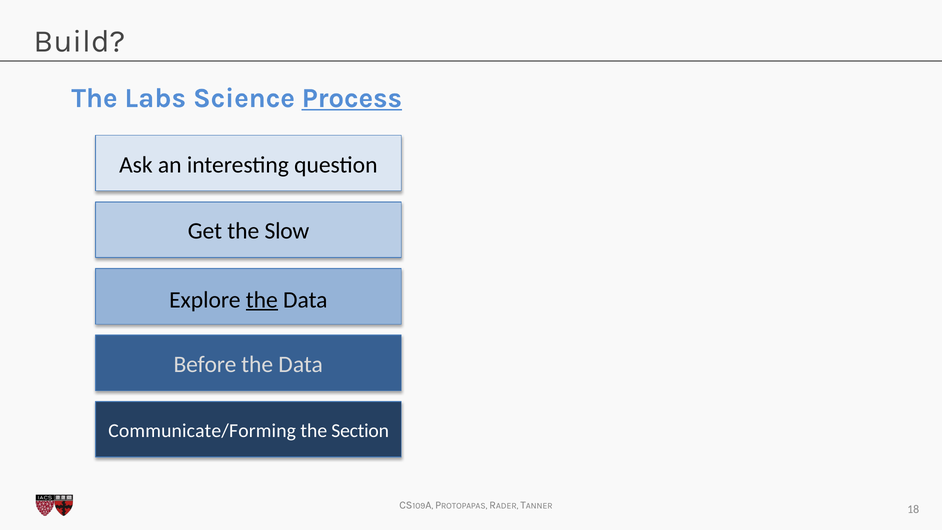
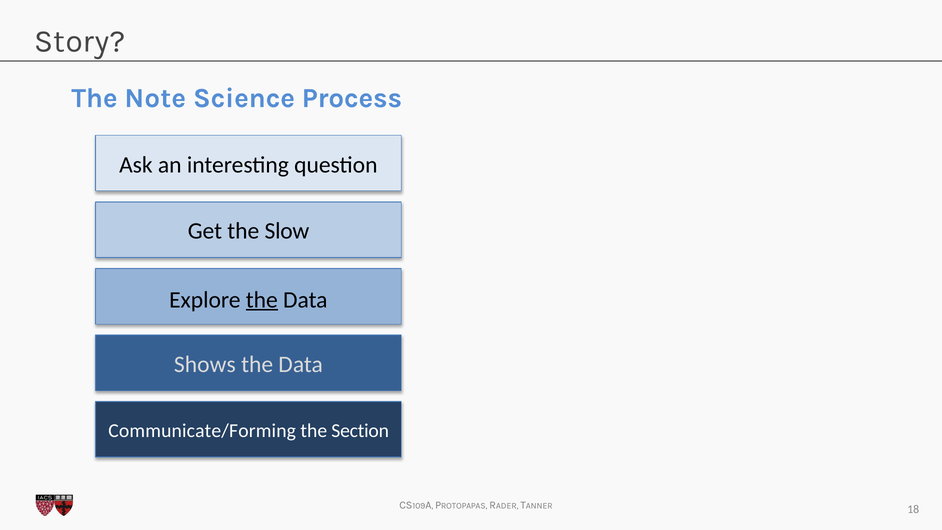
Build: Build -> Story
Labs: Labs -> Note
Process underline: present -> none
Before: Before -> Shows
